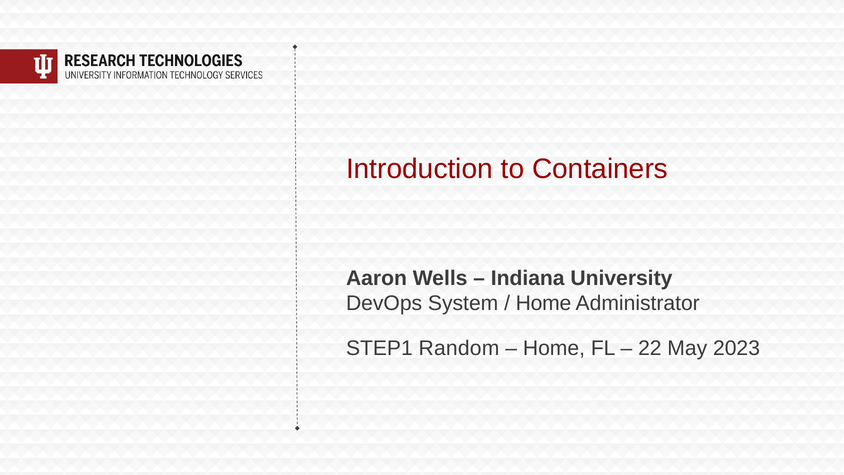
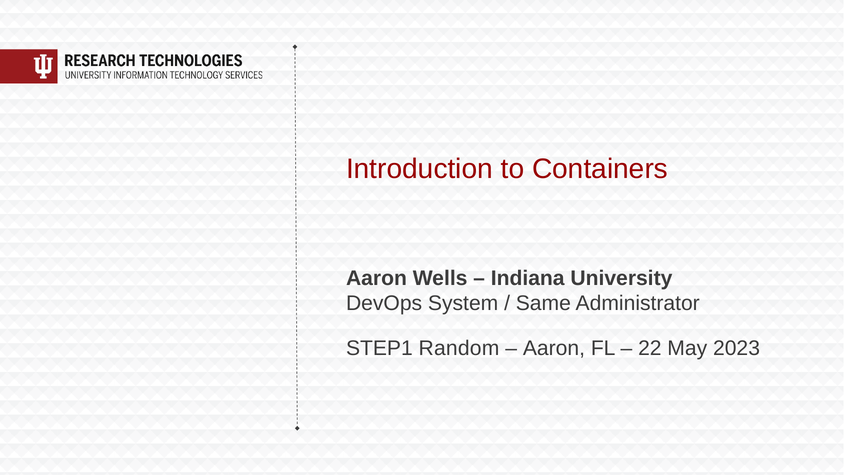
Home at (543, 303): Home -> Same
Home at (554, 348): Home -> Aaron
